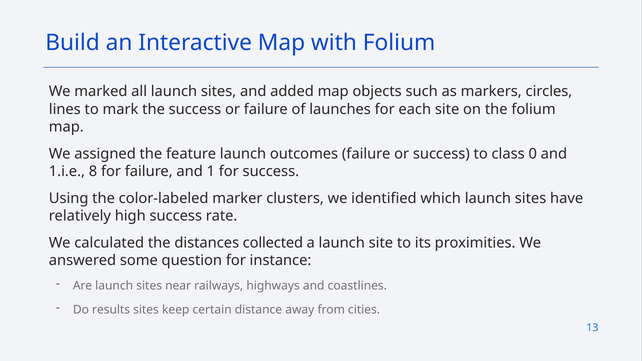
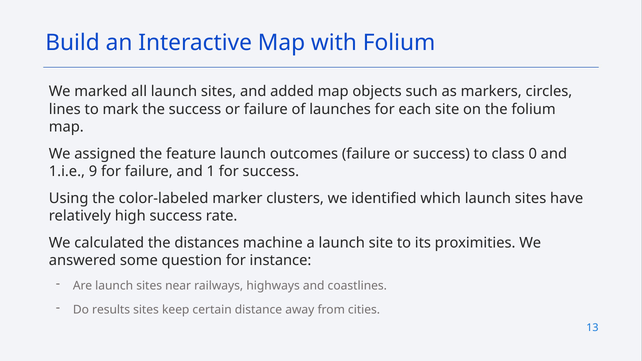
8: 8 -> 9
collected: collected -> machine
